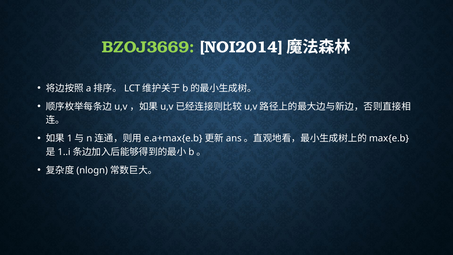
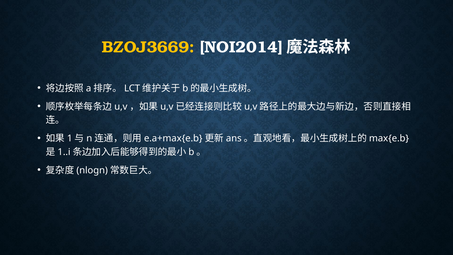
BZOJ3669 colour: light green -> yellow
